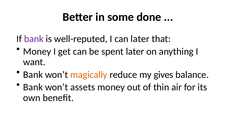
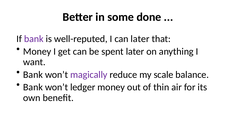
magically colour: orange -> purple
gives: gives -> scale
assets: assets -> ledger
